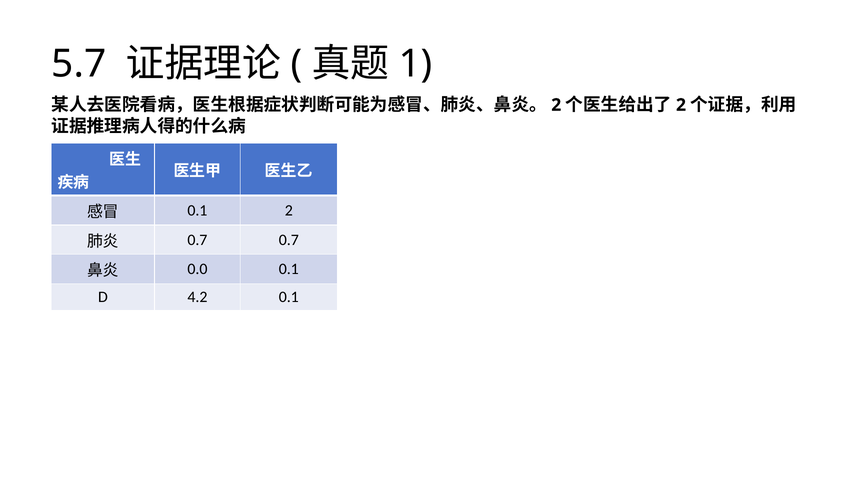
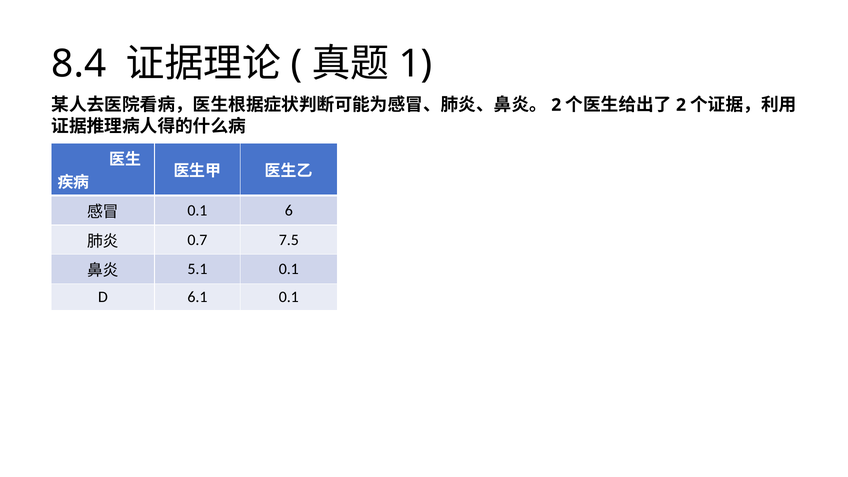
5.7: 5.7 -> 8.4
0.1 2: 2 -> 6
0.7 0.7: 0.7 -> 7.5
0.0: 0.0 -> 5.1
4.2: 4.2 -> 6.1
